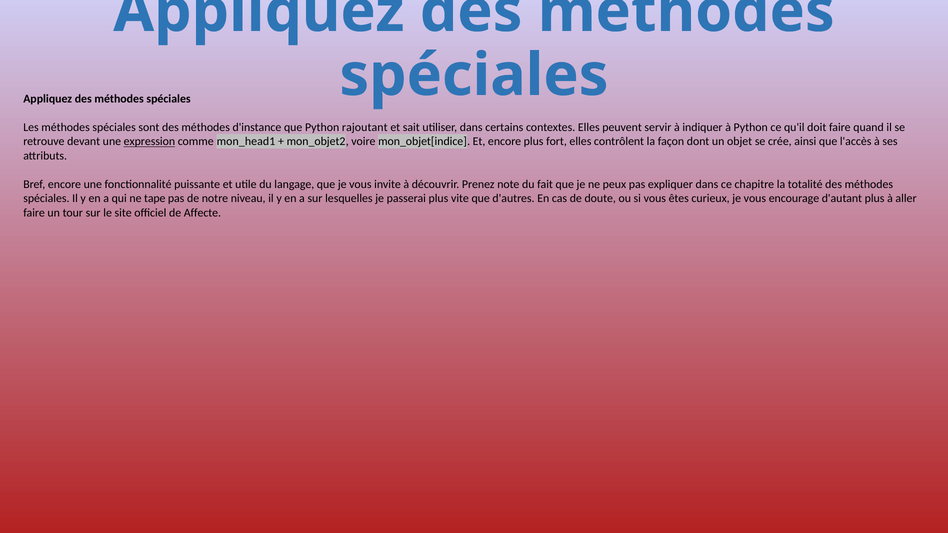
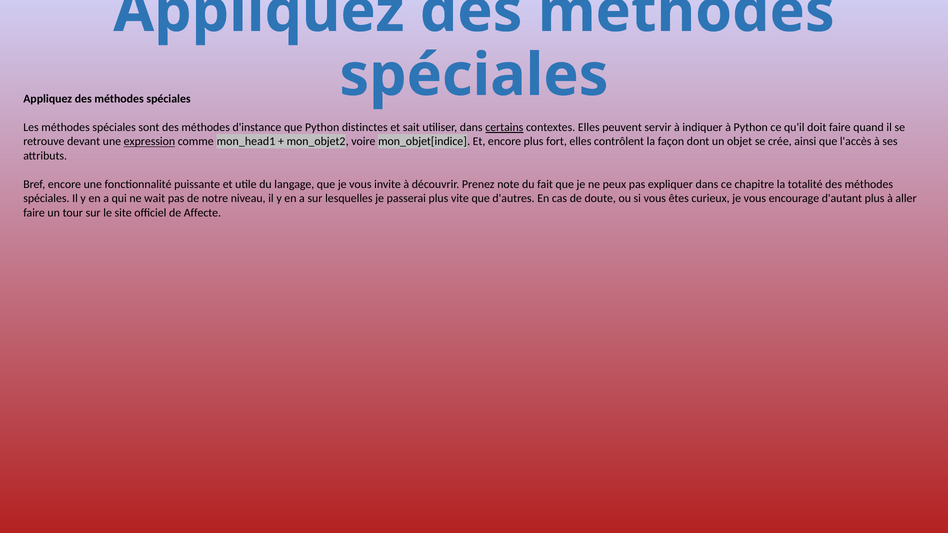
rajoutant: rajoutant -> distinctes
certains underline: none -> present
tape: tape -> wait
